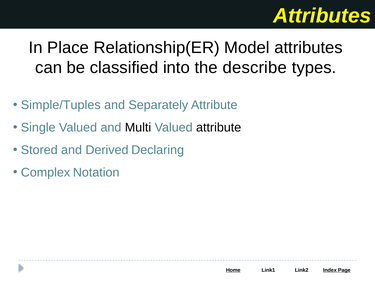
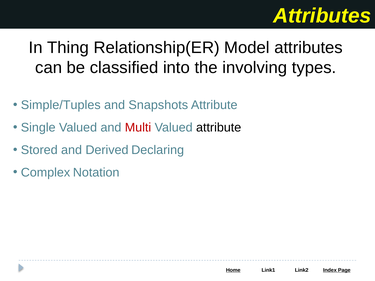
Place: Place -> Thing
describe: describe -> involving
Separately: Separately -> Snapshots
Multi colour: black -> red
